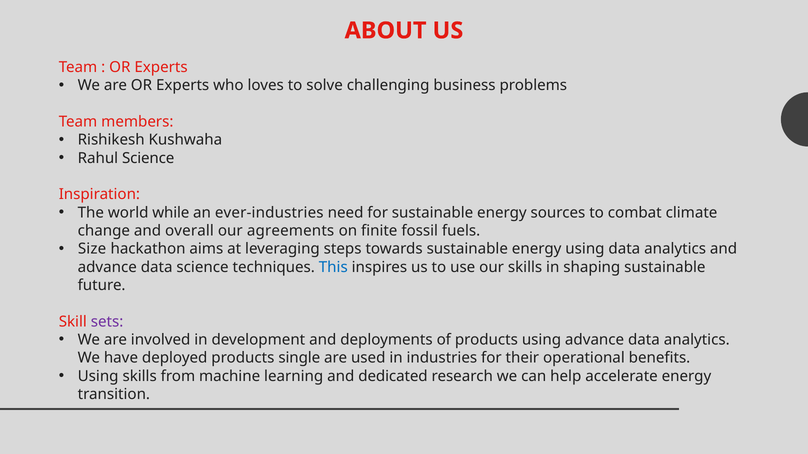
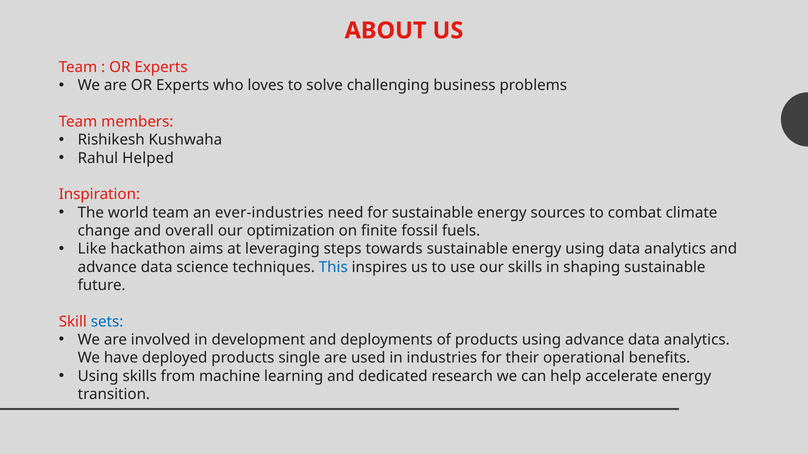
Rahul Science: Science -> Helped
world while: while -> team
agreements: agreements -> optimization
Size: Size -> Like
sets colour: purple -> blue
